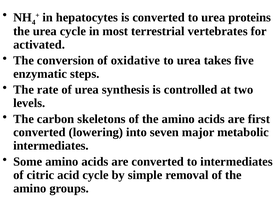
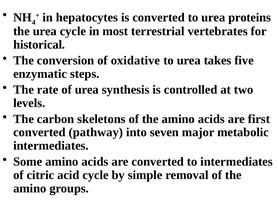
activated: activated -> historical
lowering: lowering -> pathway
